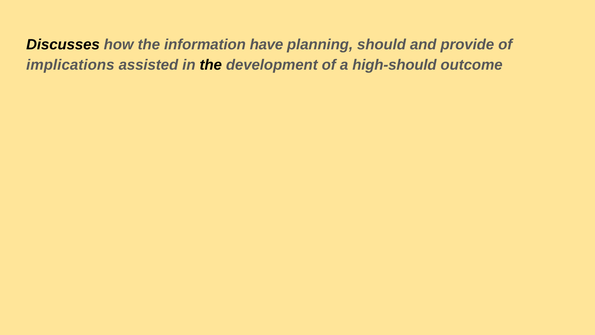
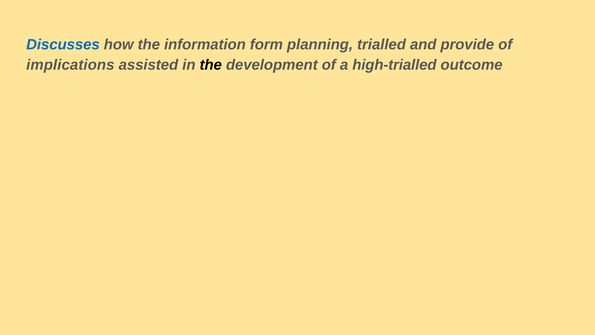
Discusses colour: black -> blue
have: have -> form
should: should -> trialled
high-should: high-should -> high-trialled
